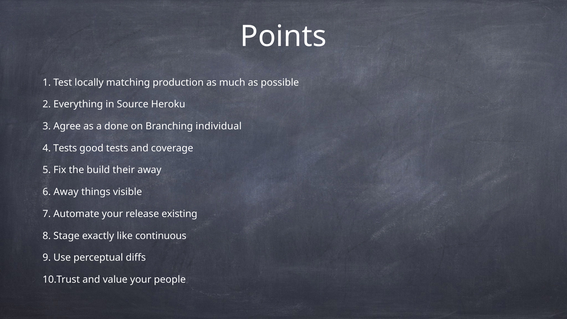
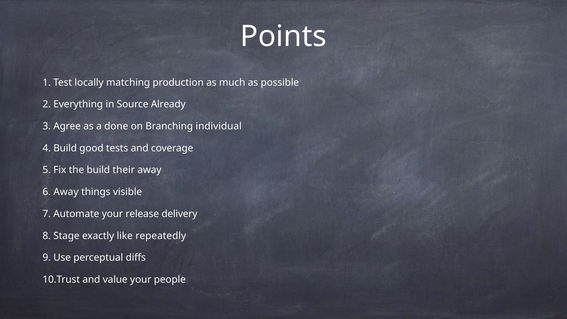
Heroku: Heroku -> Already
Tests at (65, 148): Tests -> Build
existing: existing -> delivery
continuous: continuous -> repeatedly
